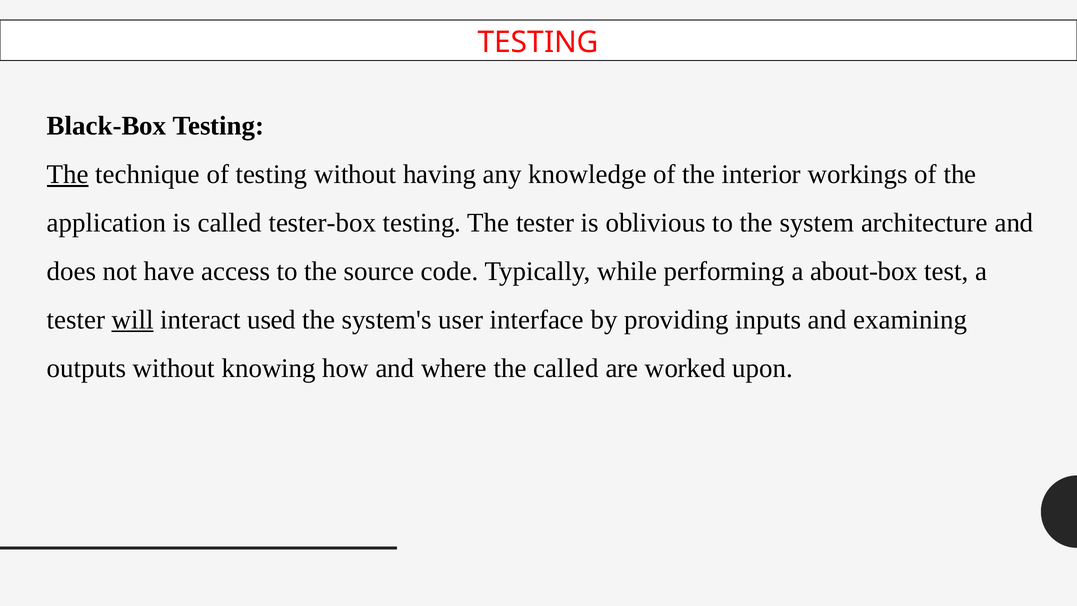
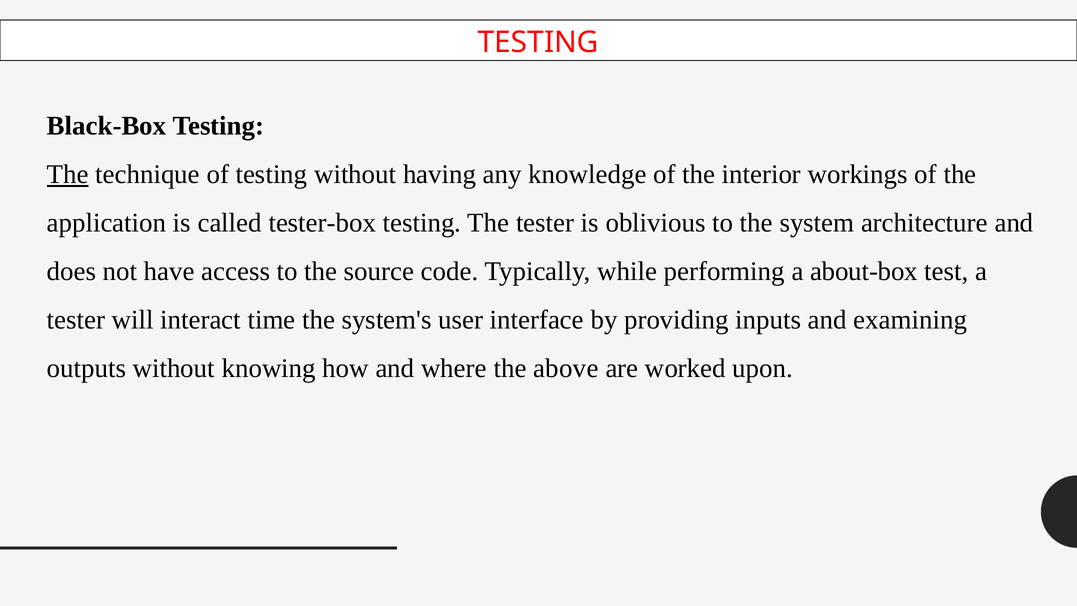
will underline: present -> none
used: used -> time
the called: called -> above
